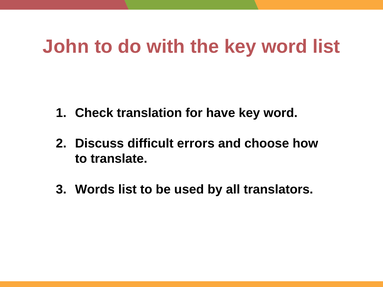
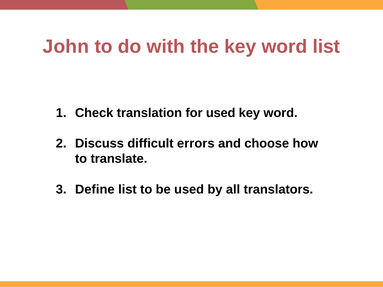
for have: have -> used
Words: Words -> Define
